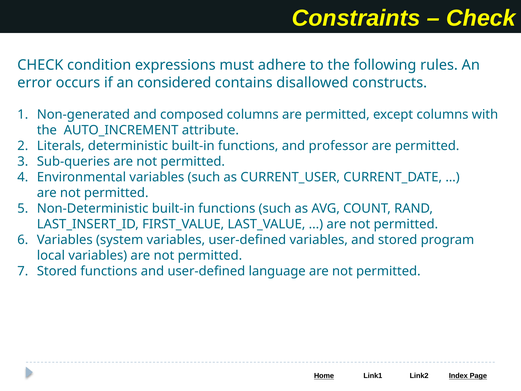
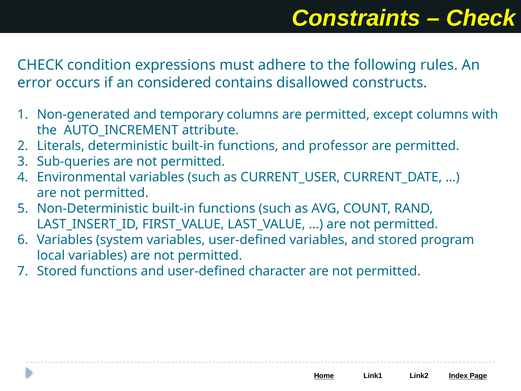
composed: composed -> temporary
language: language -> character
